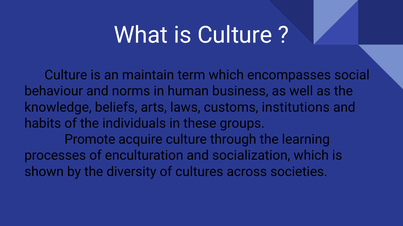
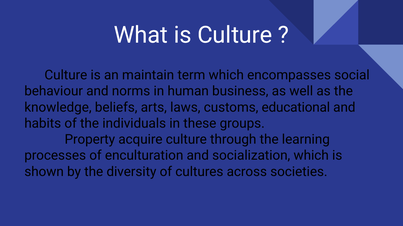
institutions: institutions -> educational
Promote: Promote -> Property
